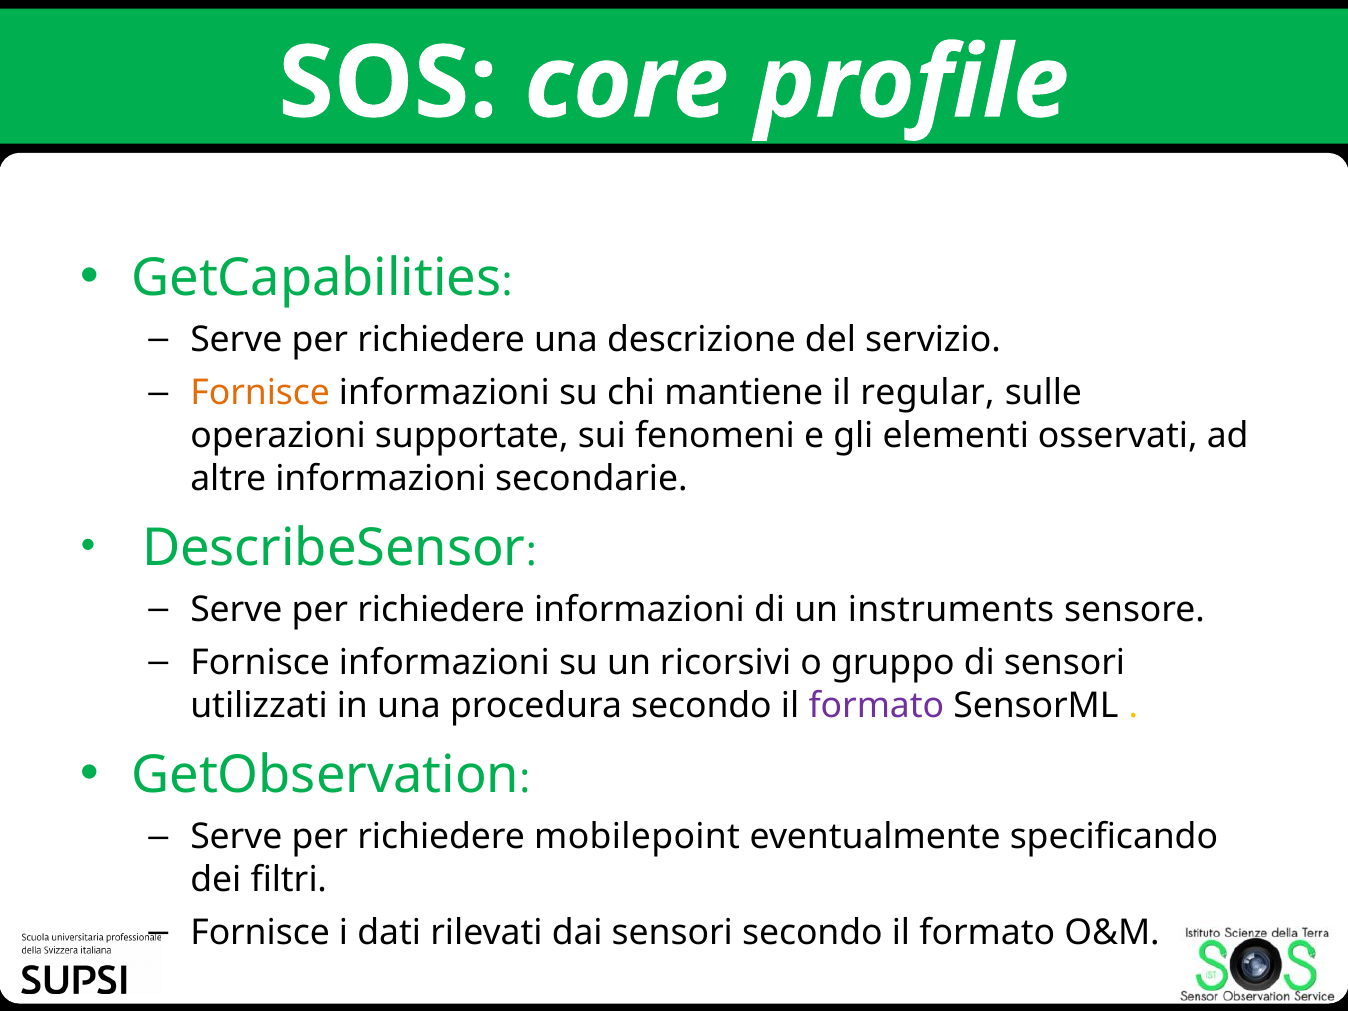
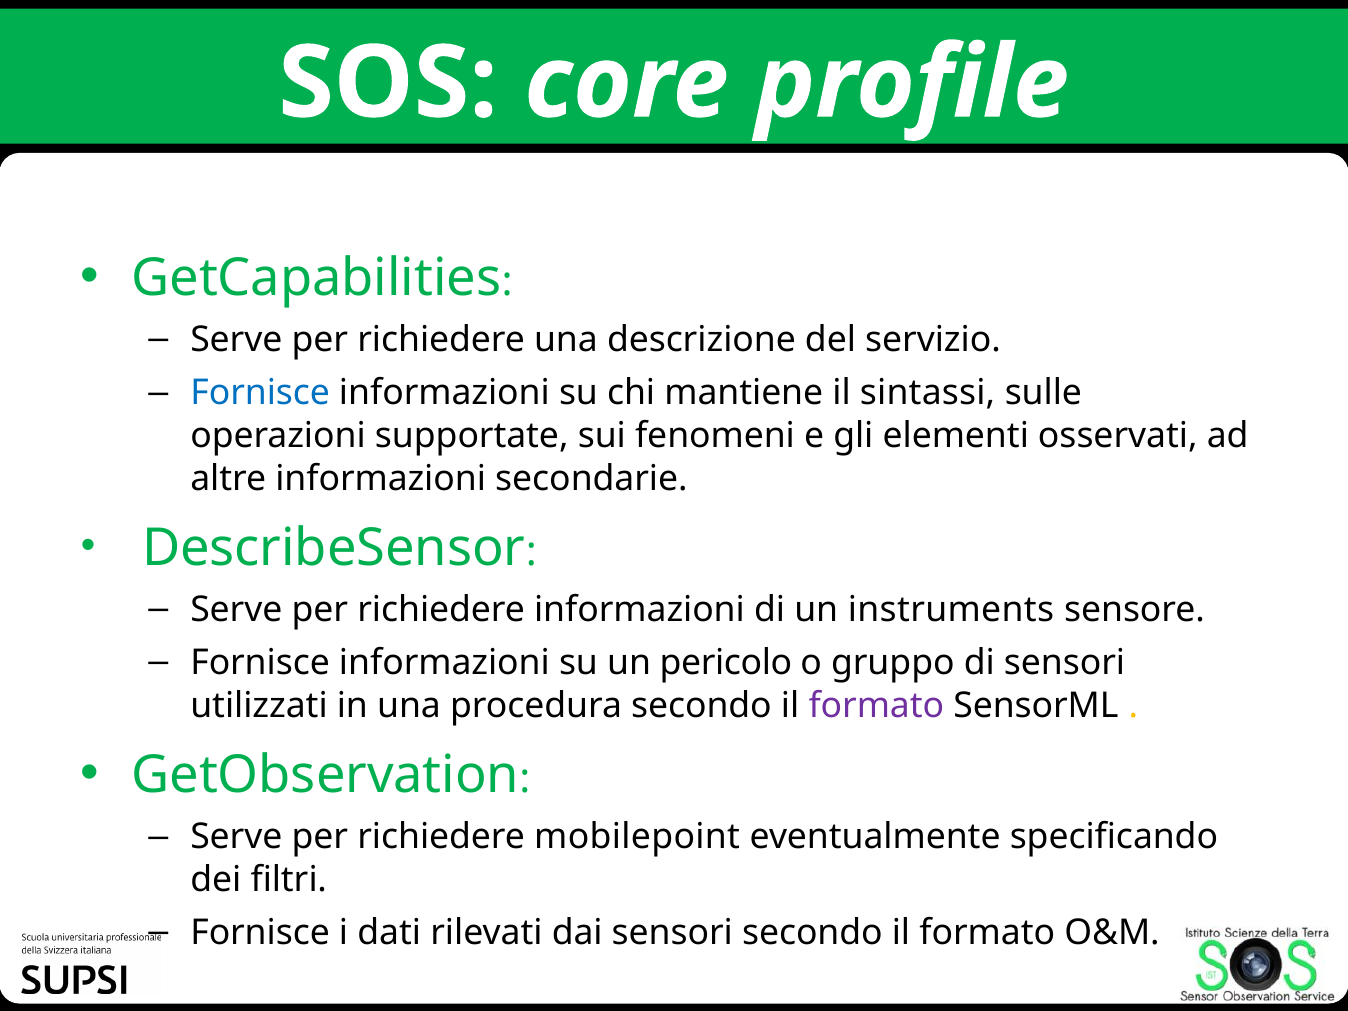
Fornisce at (260, 393) colour: orange -> blue
regular: regular -> sintassi
ricorsivi: ricorsivi -> pericolo
